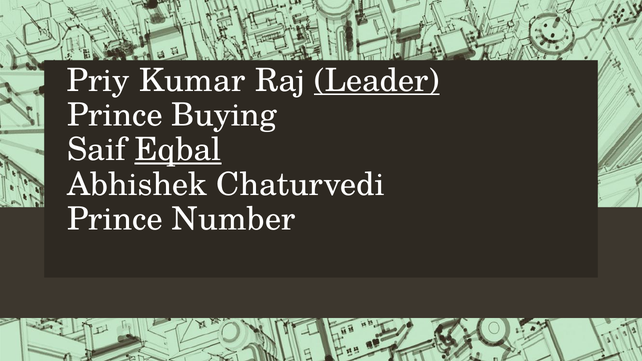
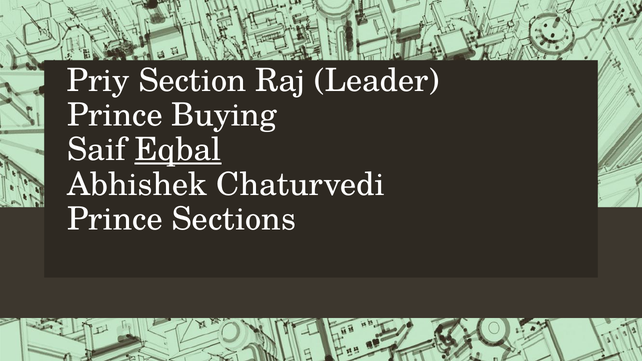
Kumar: Kumar -> Section
Leader underline: present -> none
Number: Number -> Sections
